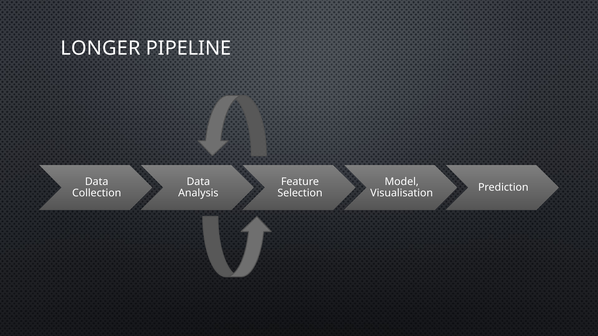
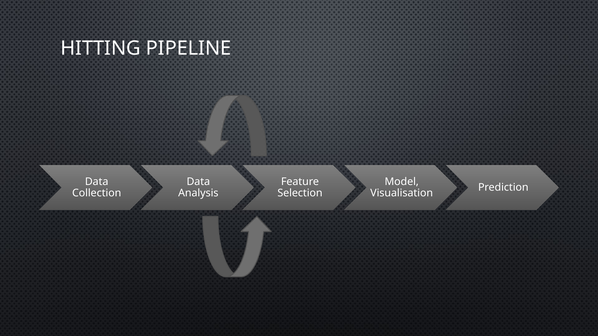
LONGER: LONGER -> HITTING
